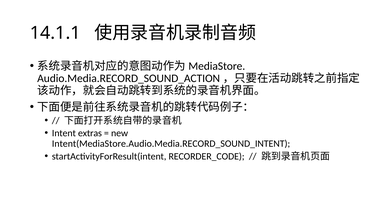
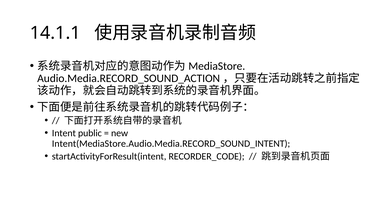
extras: extras -> public
